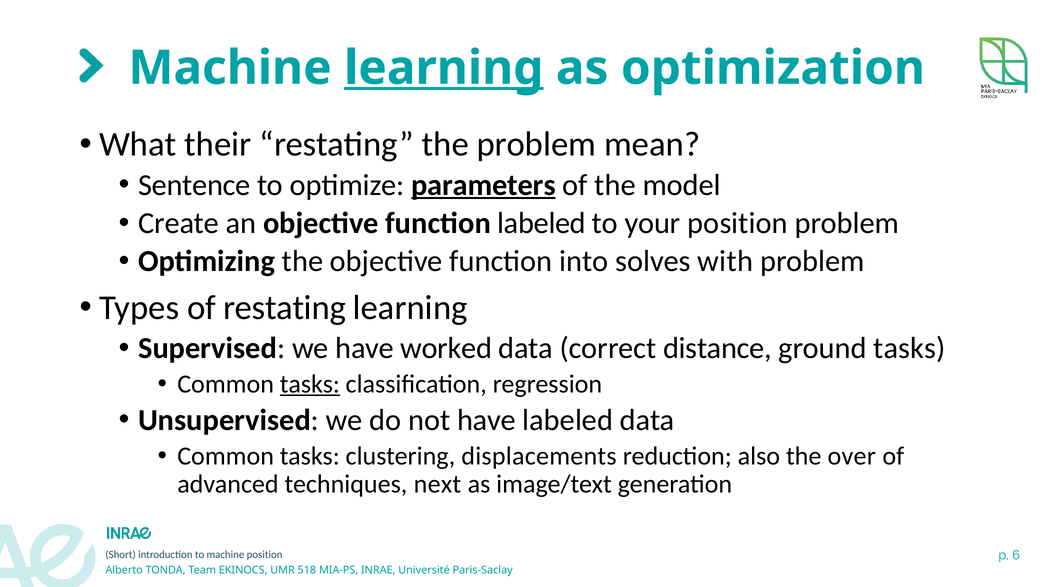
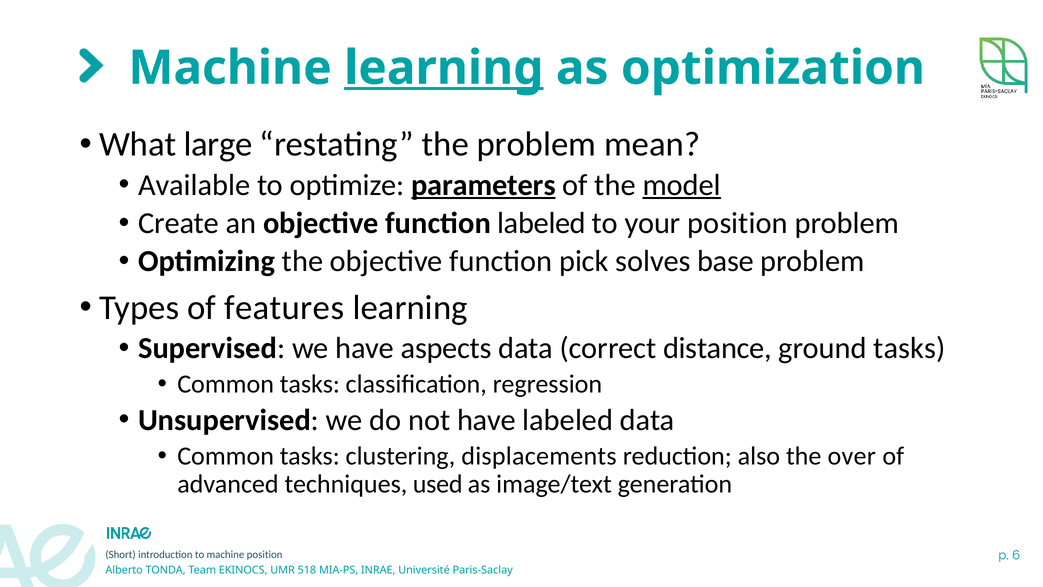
their: their -> large
Sentence: Sentence -> Available
model underline: none -> present
into: into -> pick
with: with -> base
of restating: restating -> features
worked: worked -> aspects
tasks at (310, 384) underline: present -> none
next: next -> used
